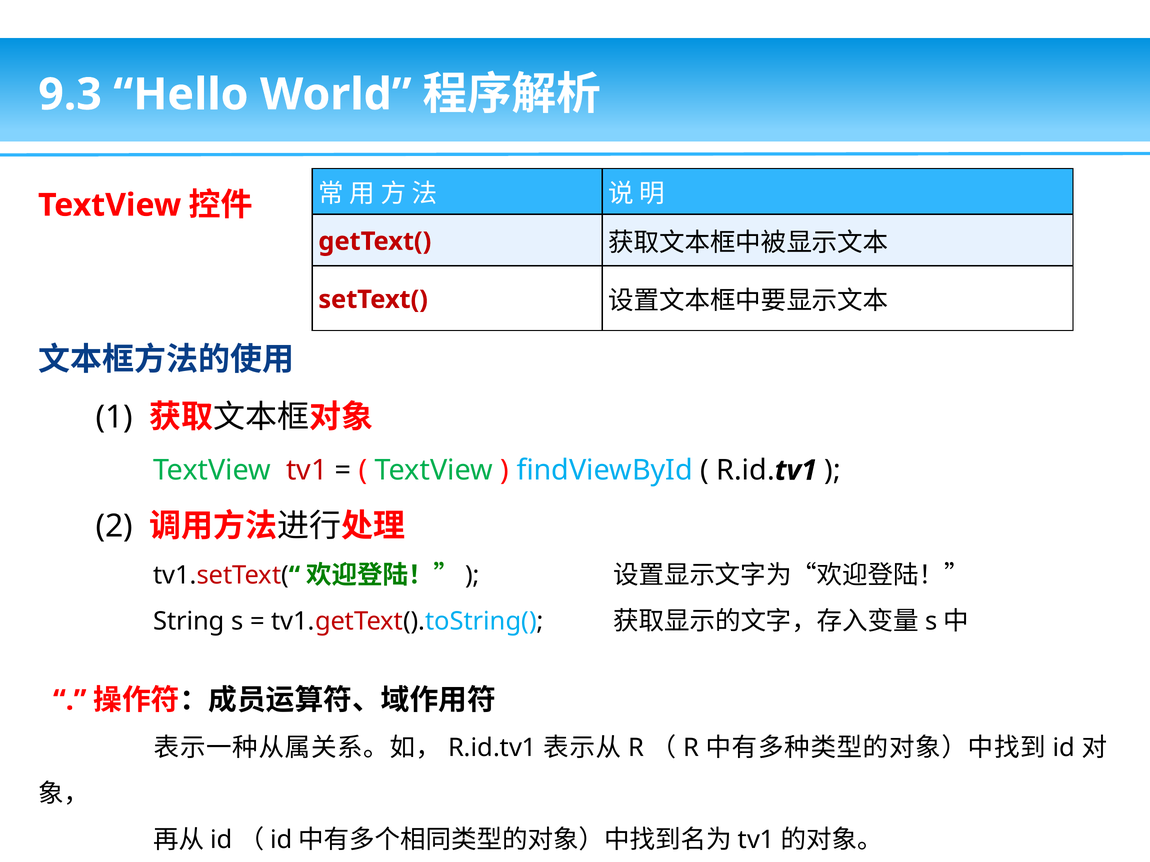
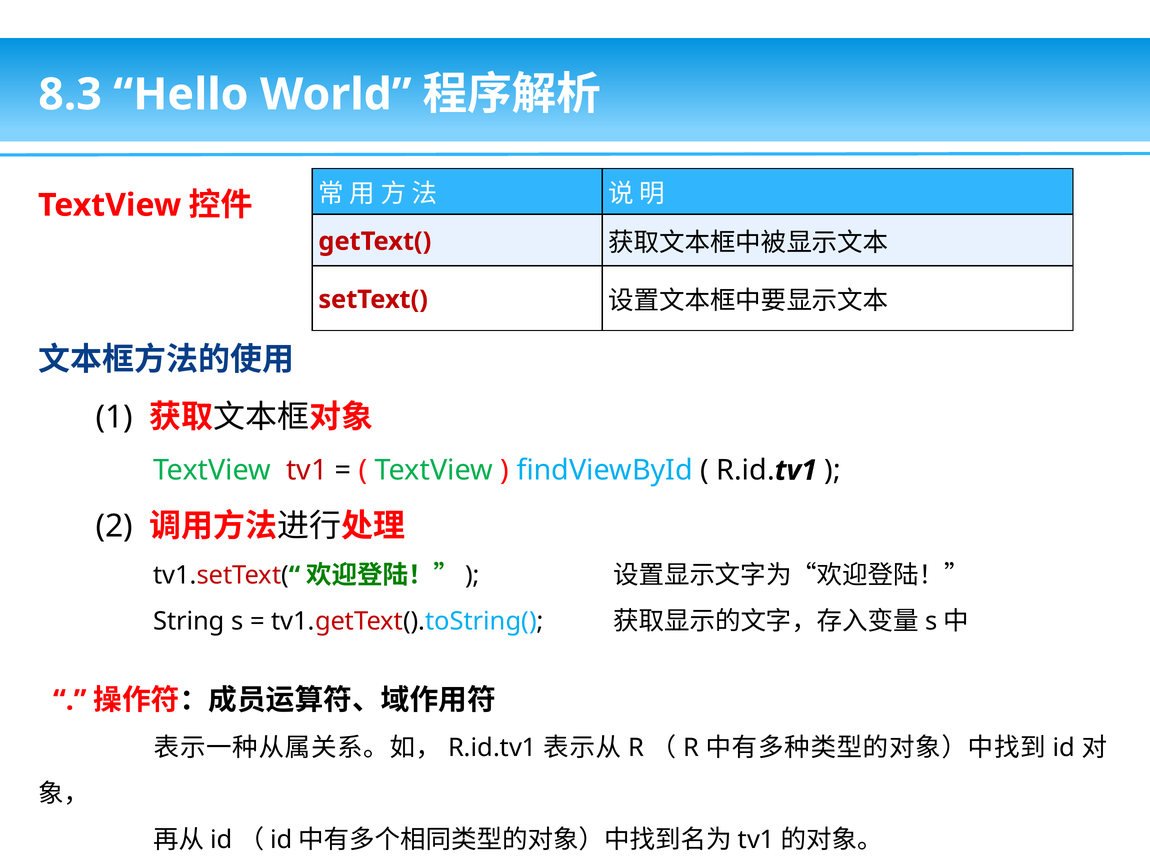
9.3: 9.3 -> 8.3
